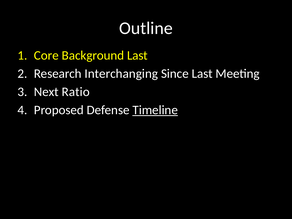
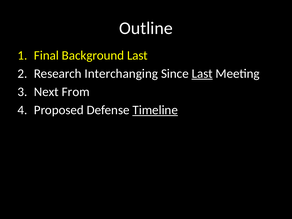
Core: Core -> Final
Last at (202, 74) underline: none -> present
Ratio: Ratio -> From
